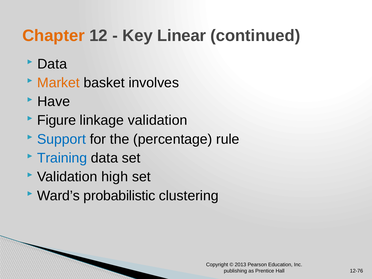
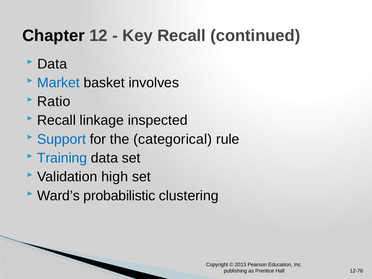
Chapter colour: orange -> black
Key Linear: Linear -> Recall
Market colour: orange -> blue
Have: Have -> Ratio
Figure at (57, 120): Figure -> Recall
linkage validation: validation -> inspected
percentage: percentage -> categorical
